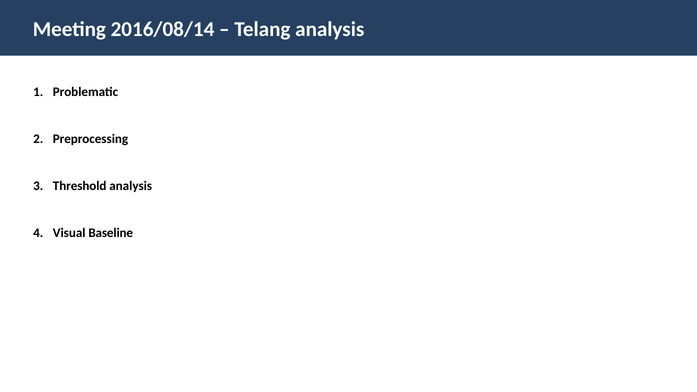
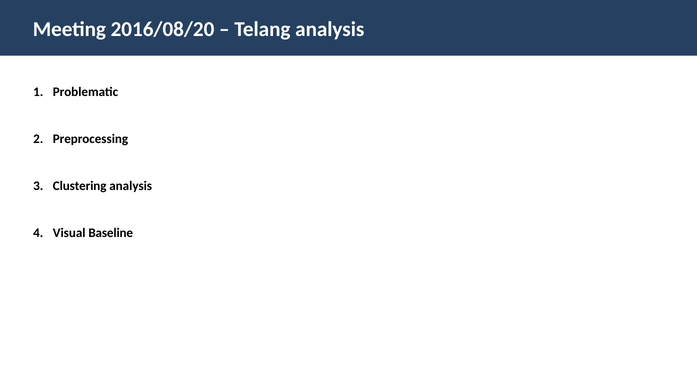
2016/08/14: 2016/08/14 -> 2016/08/20
Threshold: Threshold -> Clustering
